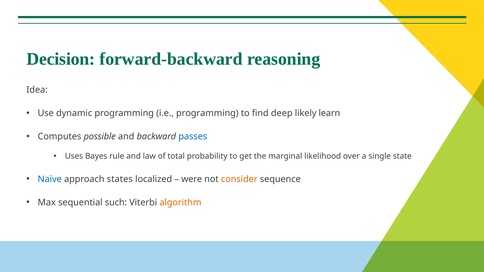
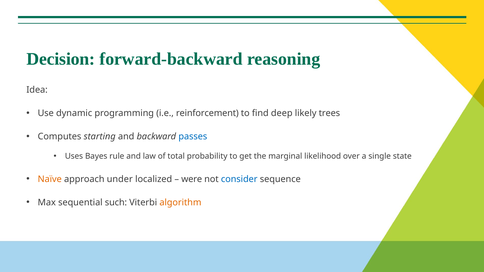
i.e programming: programming -> reinforcement
learn: learn -> trees
possible: possible -> starting
Naïve colour: blue -> orange
states: states -> under
consider colour: orange -> blue
